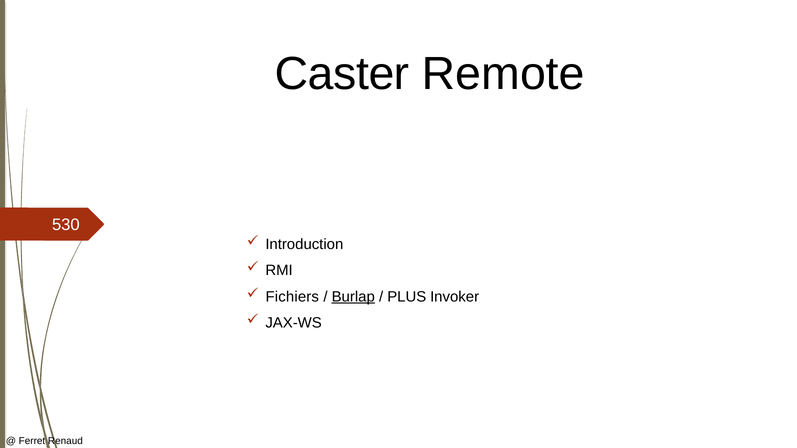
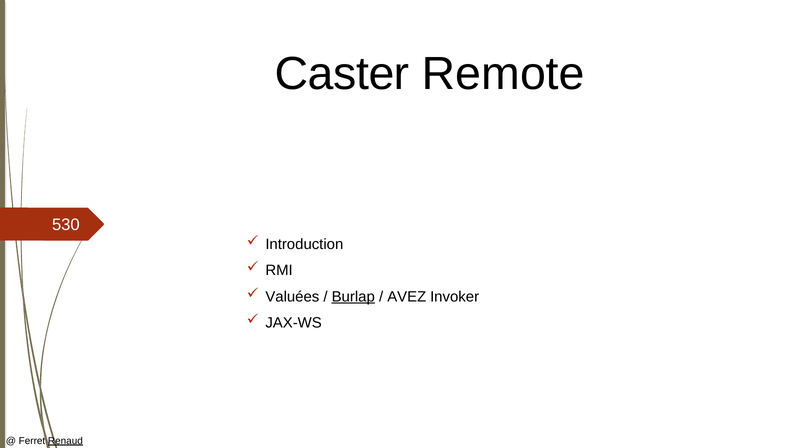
Fichiers: Fichiers -> Valuées
PLUS: PLUS -> AVEZ
Renaud underline: none -> present
